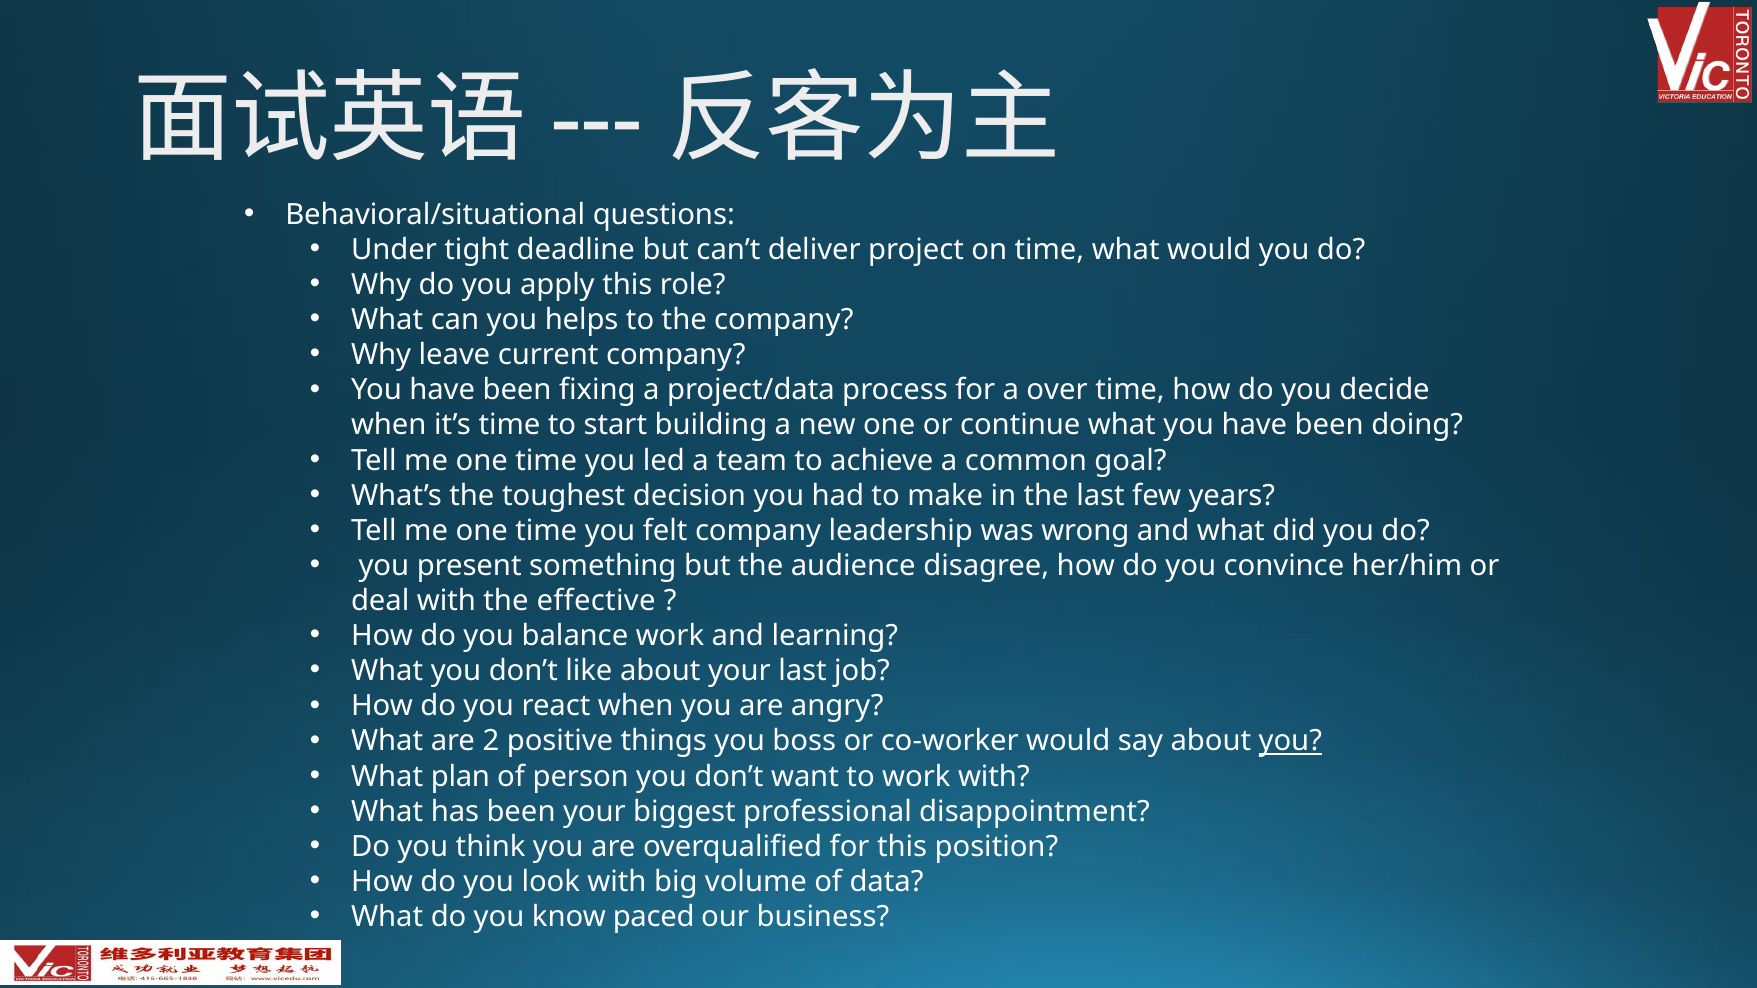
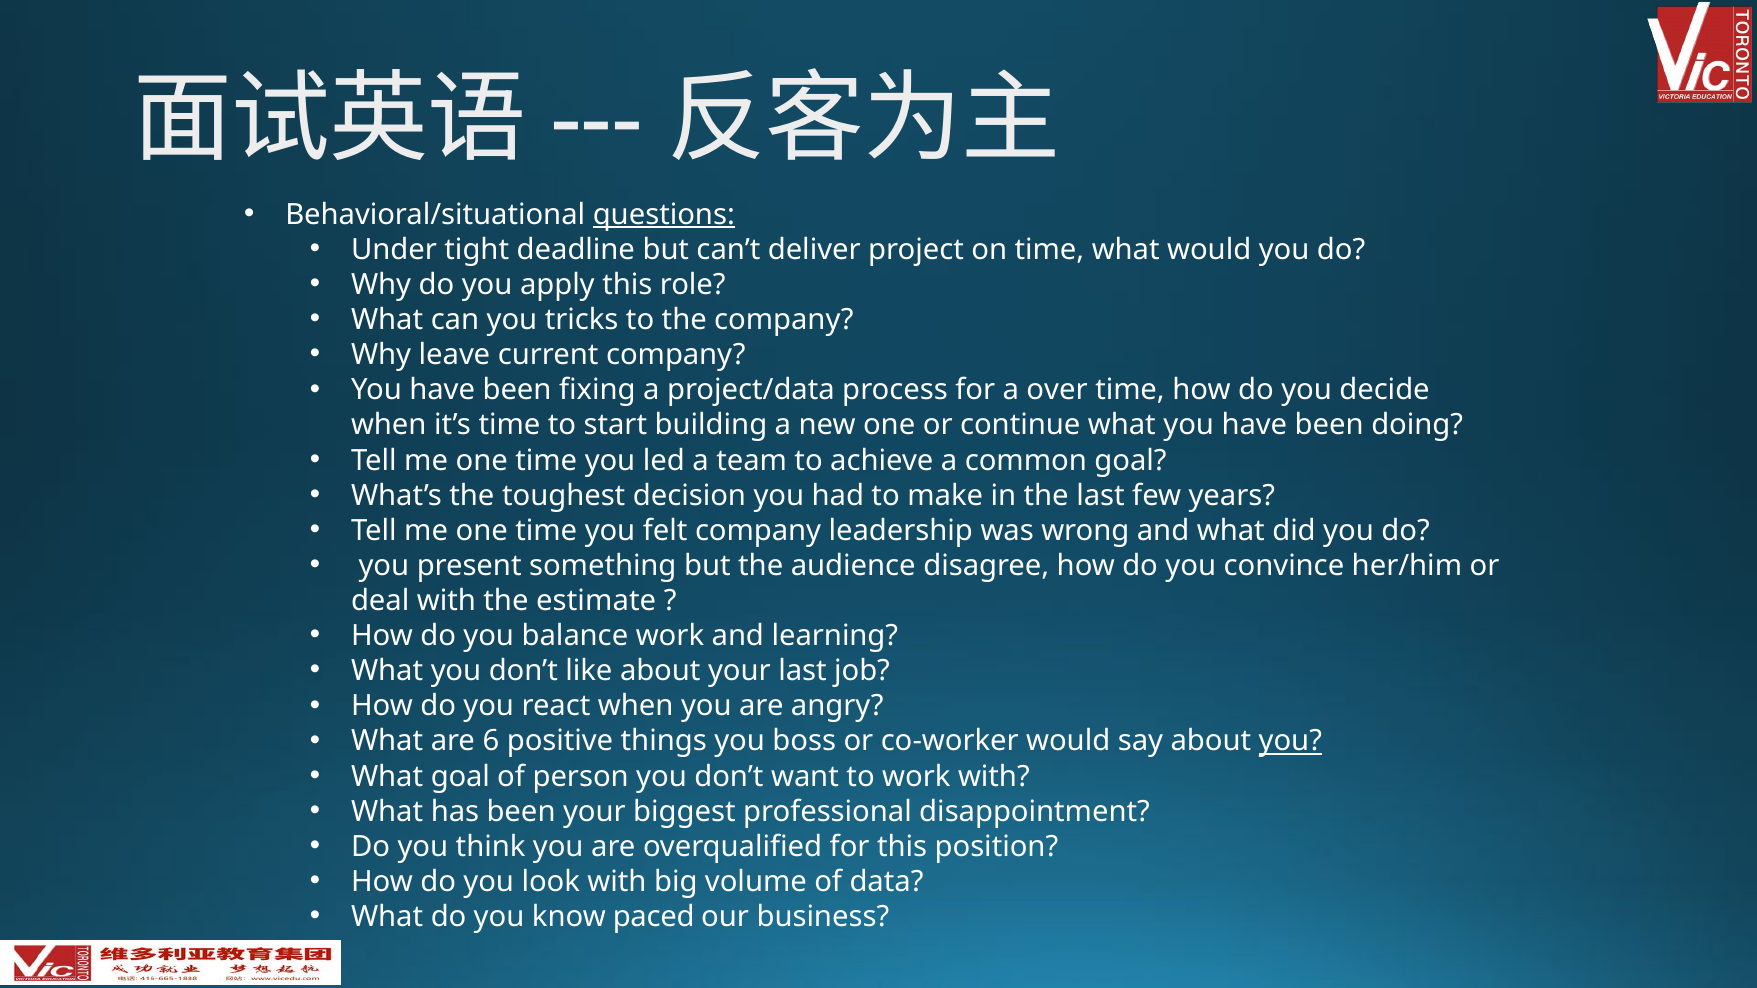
questions underline: none -> present
helps: helps -> tricks
effective: effective -> estimate
2: 2 -> 6
What plan: plan -> goal
